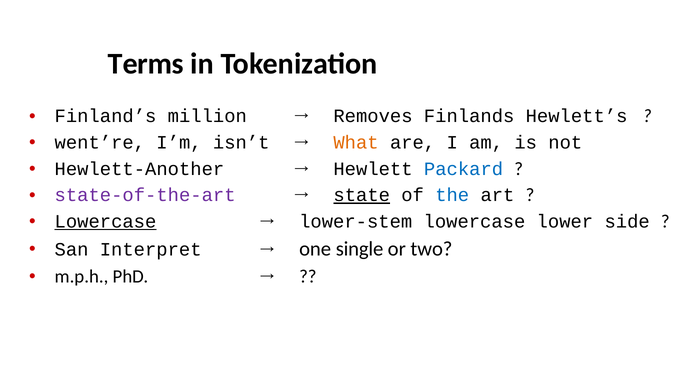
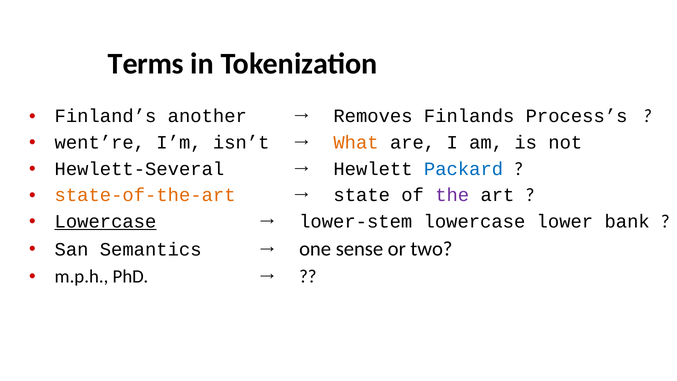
million: million -> another
Hewlett’s: Hewlett’s -> Process’s
Hewlett-Another: Hewlett-Another -> Hewlett-Several
state-of-the-art colour: purple -> orange
state underline: present -> none
the colour: blue -> purple
side: side -> bank
Interpret: Interpret -> Semantics
single: single -> sense
